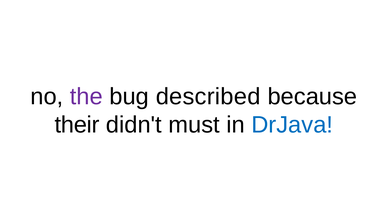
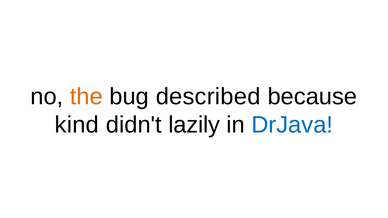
the colour: purple -> orange
their: their -> kind
must: must -> lazily
